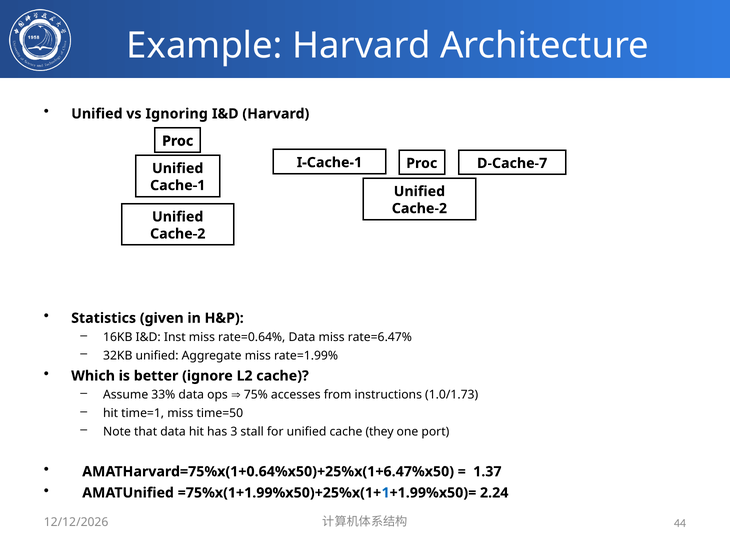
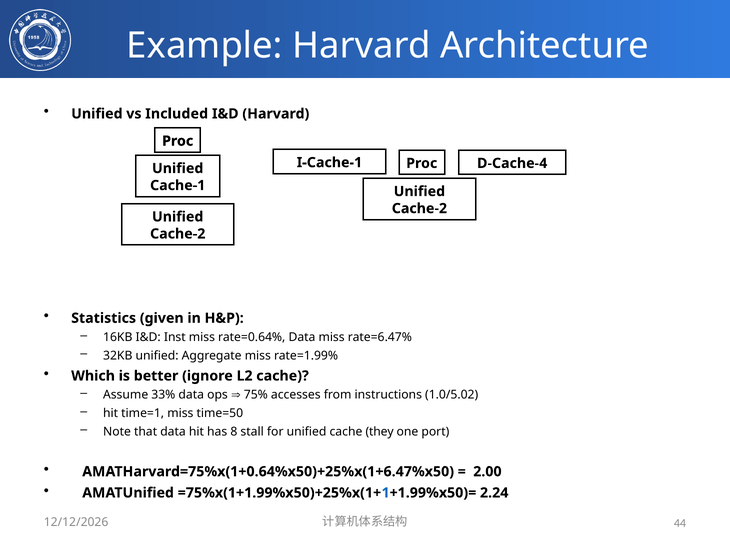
Ignoring: Ignoring -> Included
D-Cache-7: D-Cache-7 -> D-Cache-4
1.0/1.73: 1.0/1.73 -> 1.0/5.02
3: 3 -> 8
1.37: 1.37 -> 2.00
